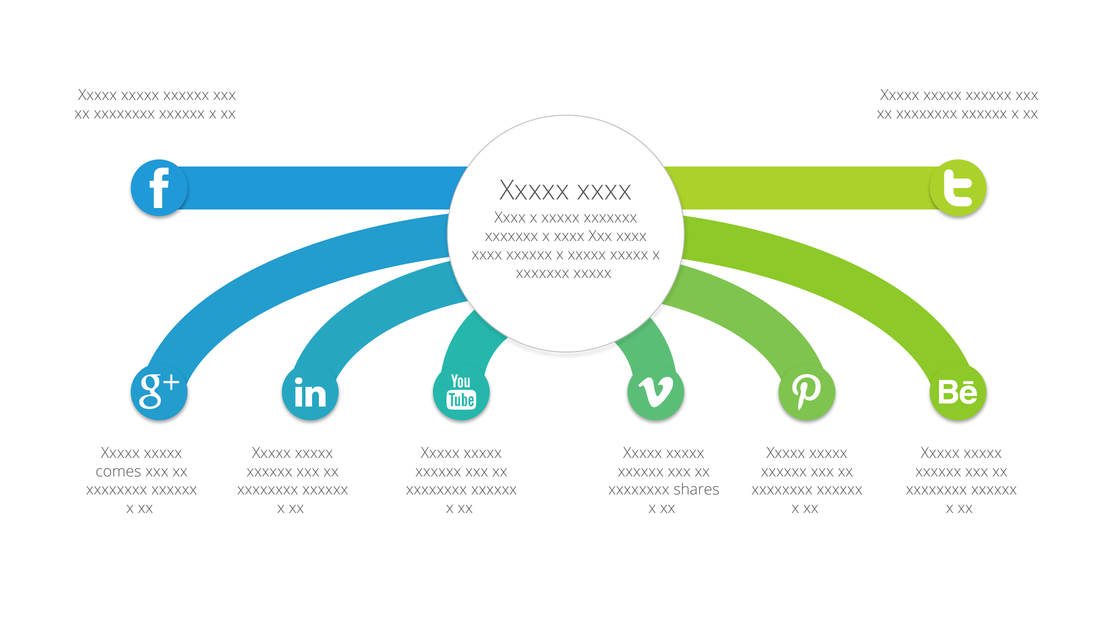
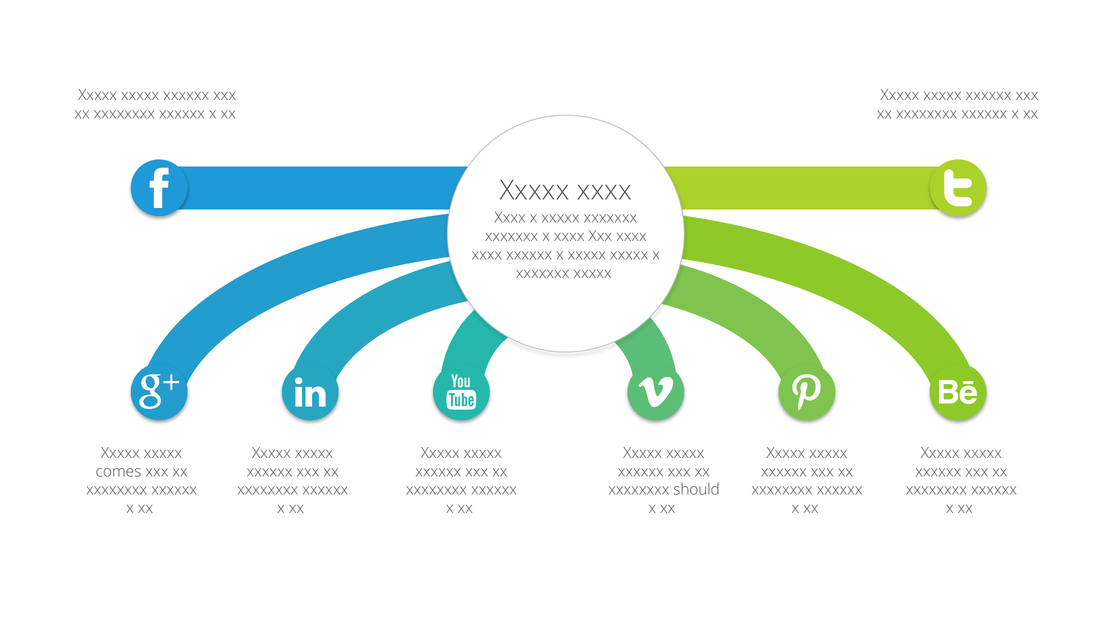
shares: shares -> should
